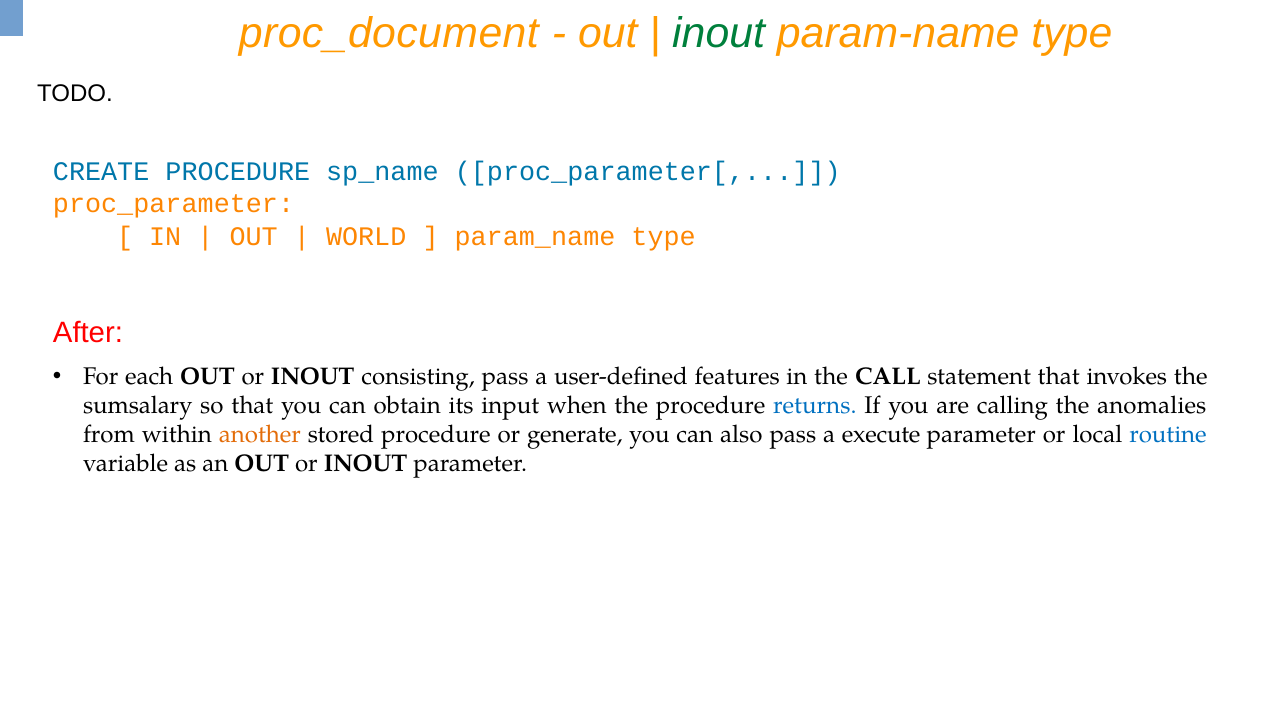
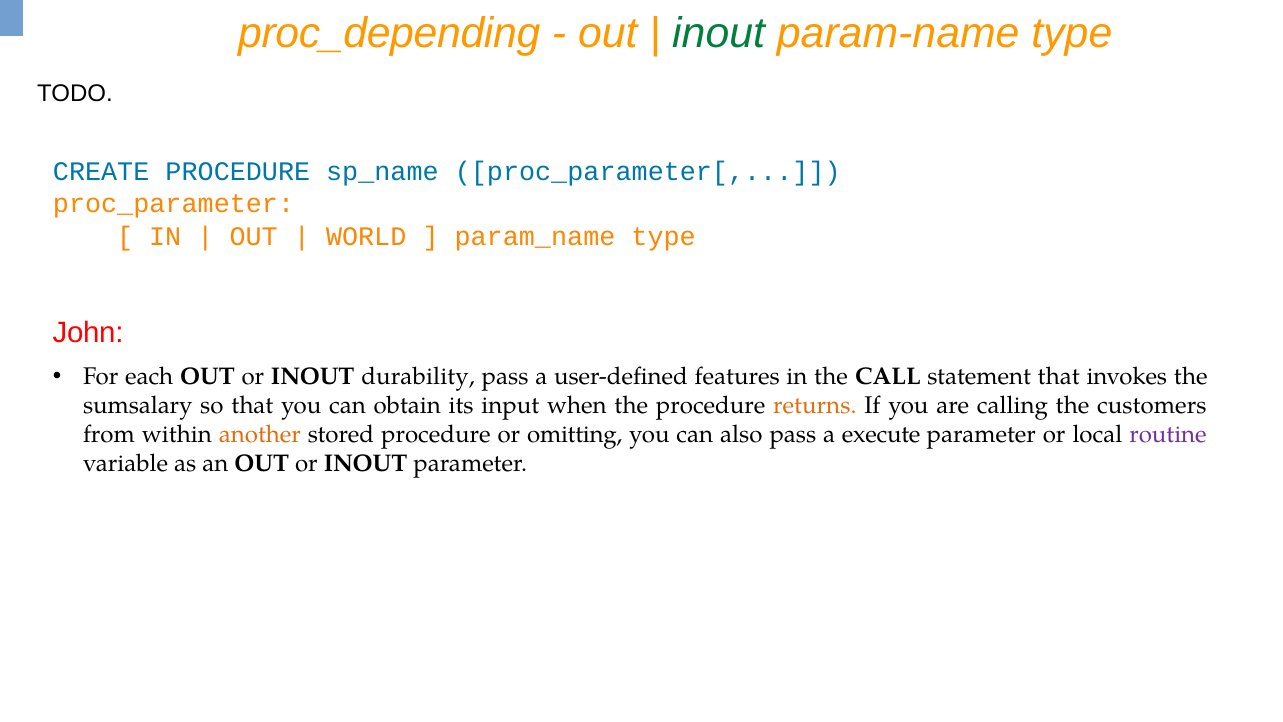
proc_document: proc_document -> proc_depending
After: After -> John
consisting: consisting -> durability
returns colour: blue -> orange
anomalies: anomalies -> customers
generate: generate -> omitting
routine colour: blue -> purple
